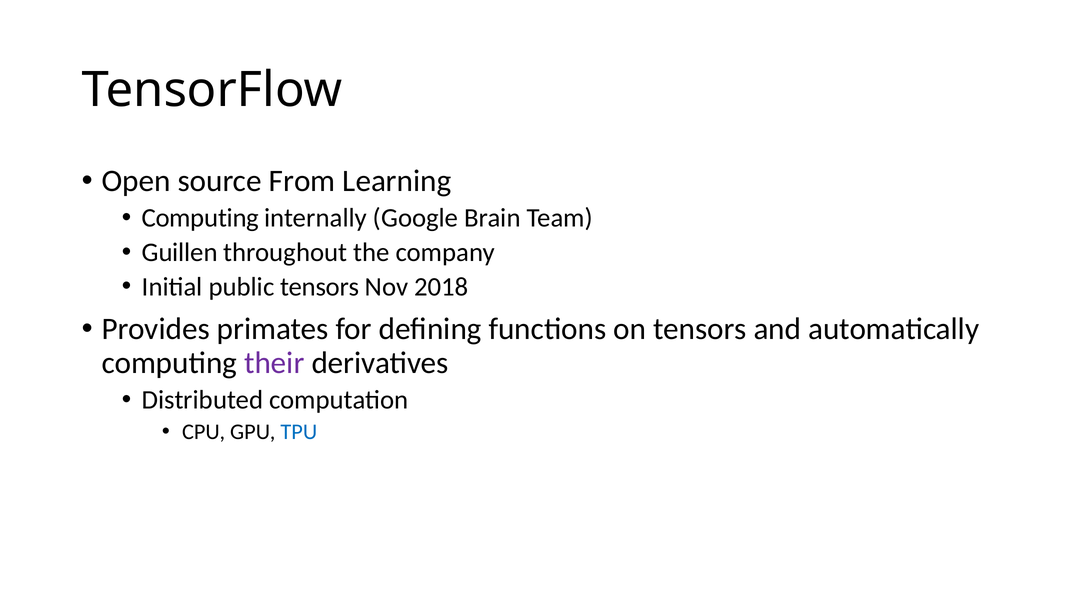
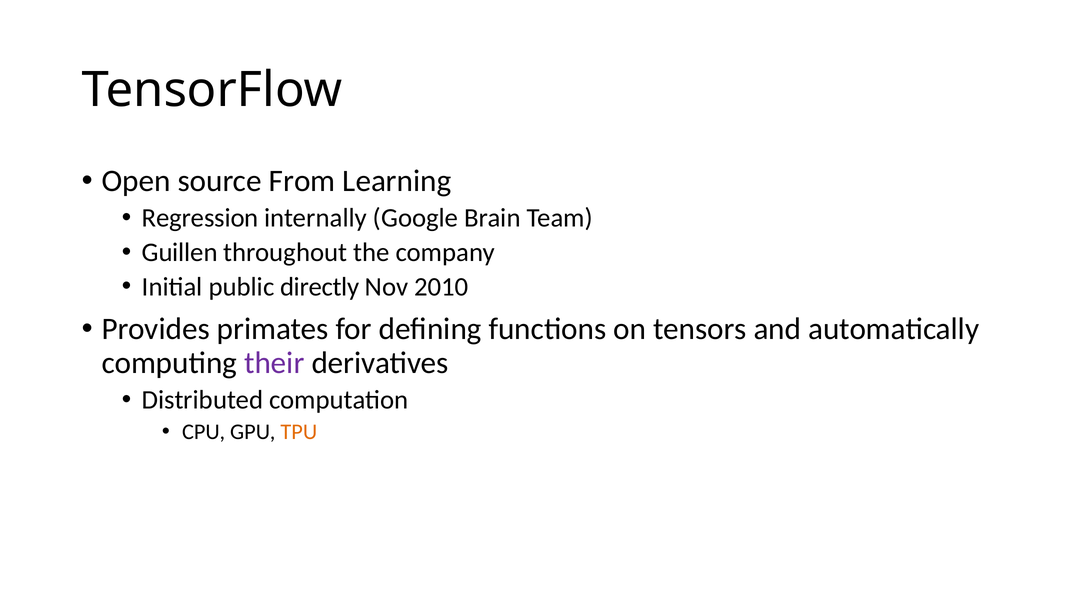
Computing at (200, 218): Computing -> Regression
public tensors: tensors -> directly
2018: 2018 -> 2010
TPU colour: blue -> orange
